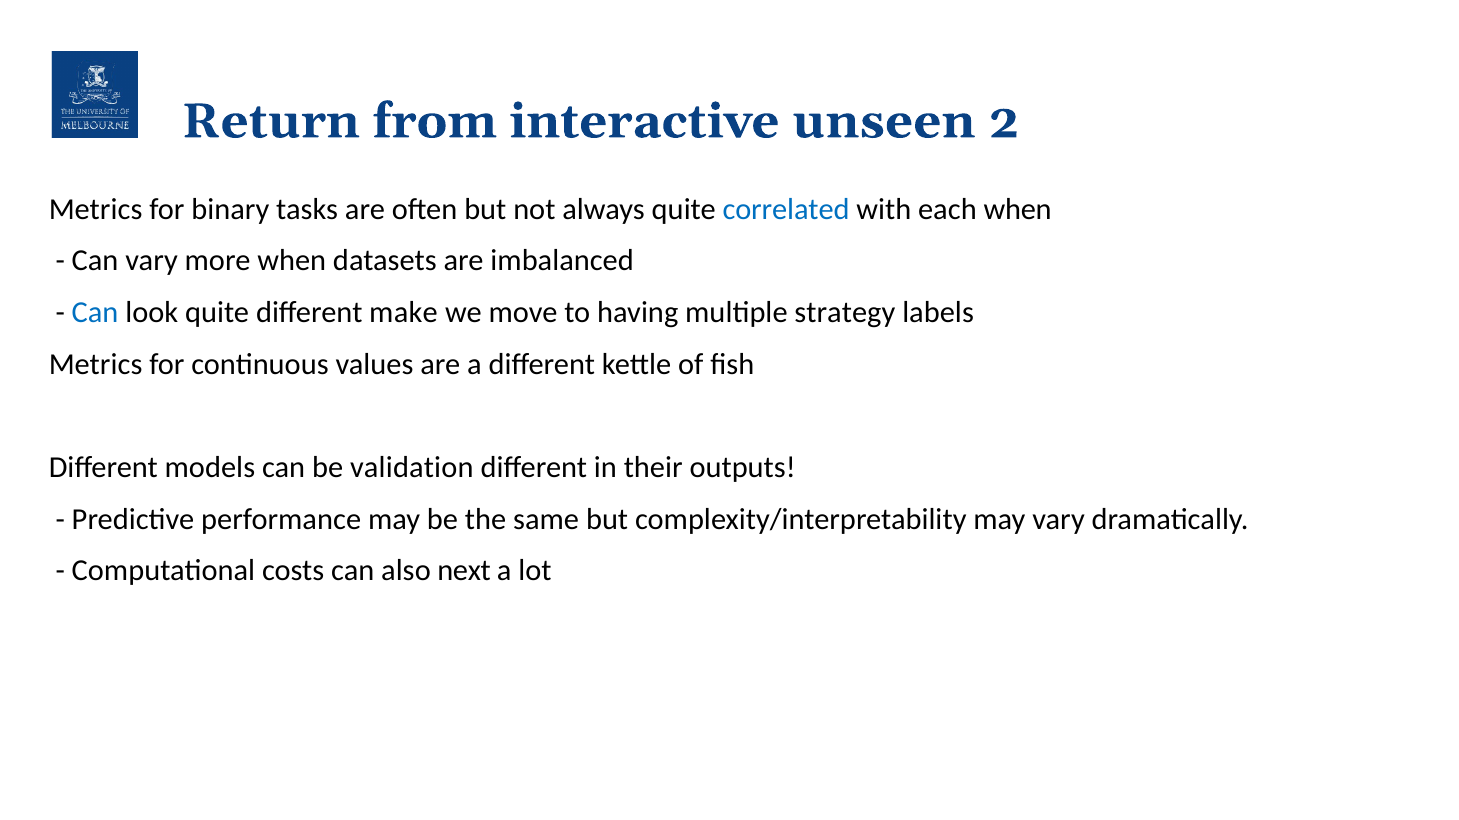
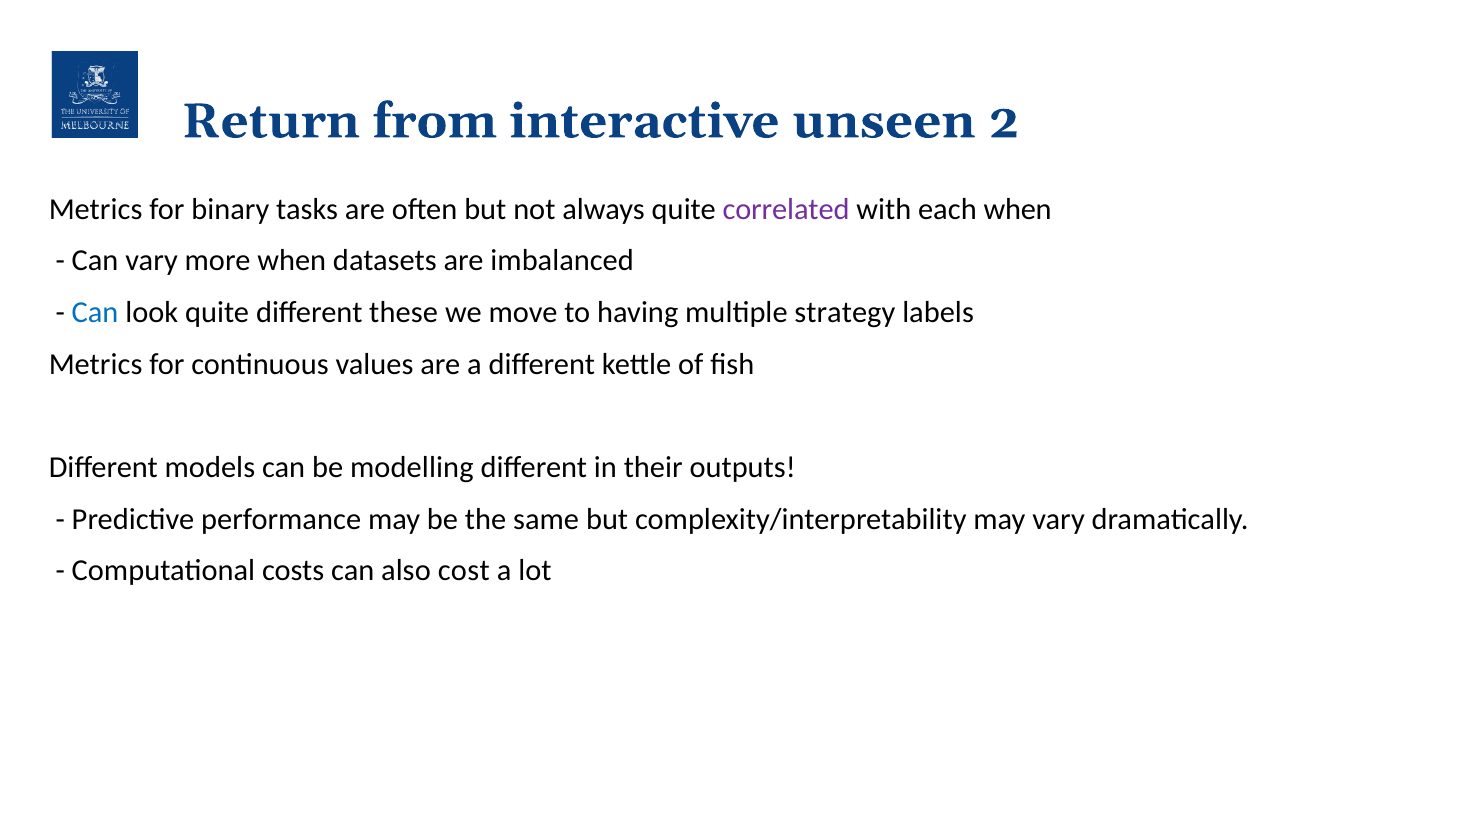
correlated colour: blue -> purple
make: make -> these
validation: validation -> modelling
next: next -> cost
